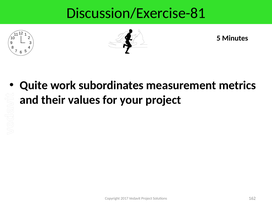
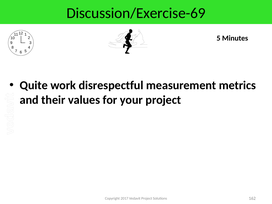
Discussion/Exercise-81: Discussion/Exercise-81 -> Discussion/Exercise-69
subordinates: subordinates -> disrespectful
